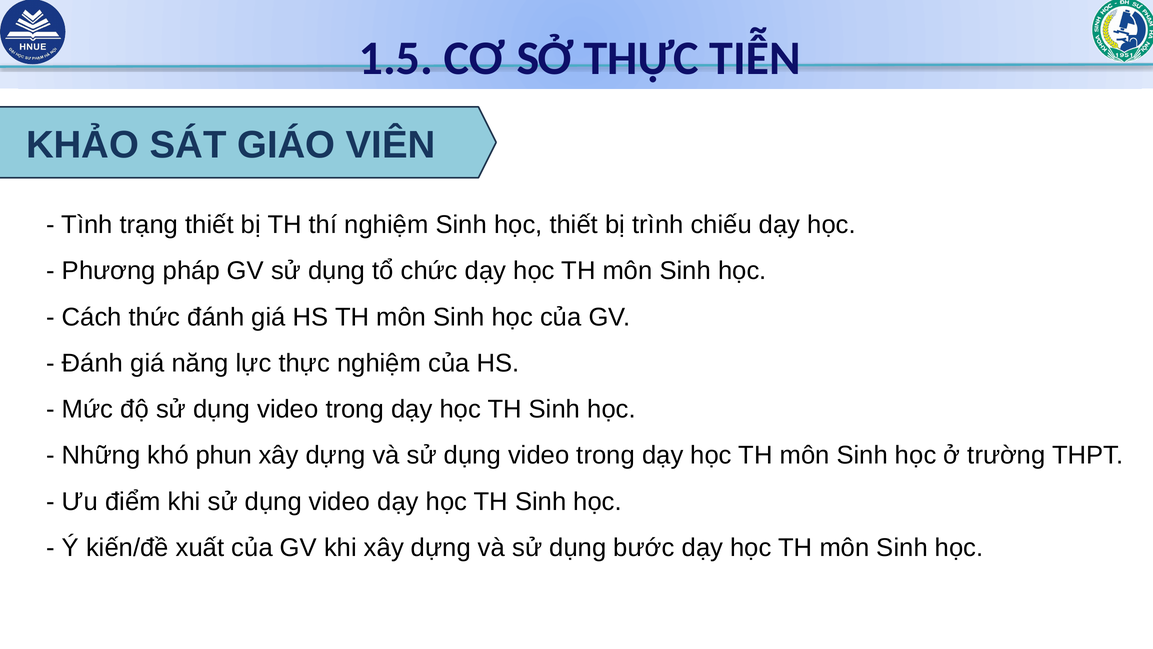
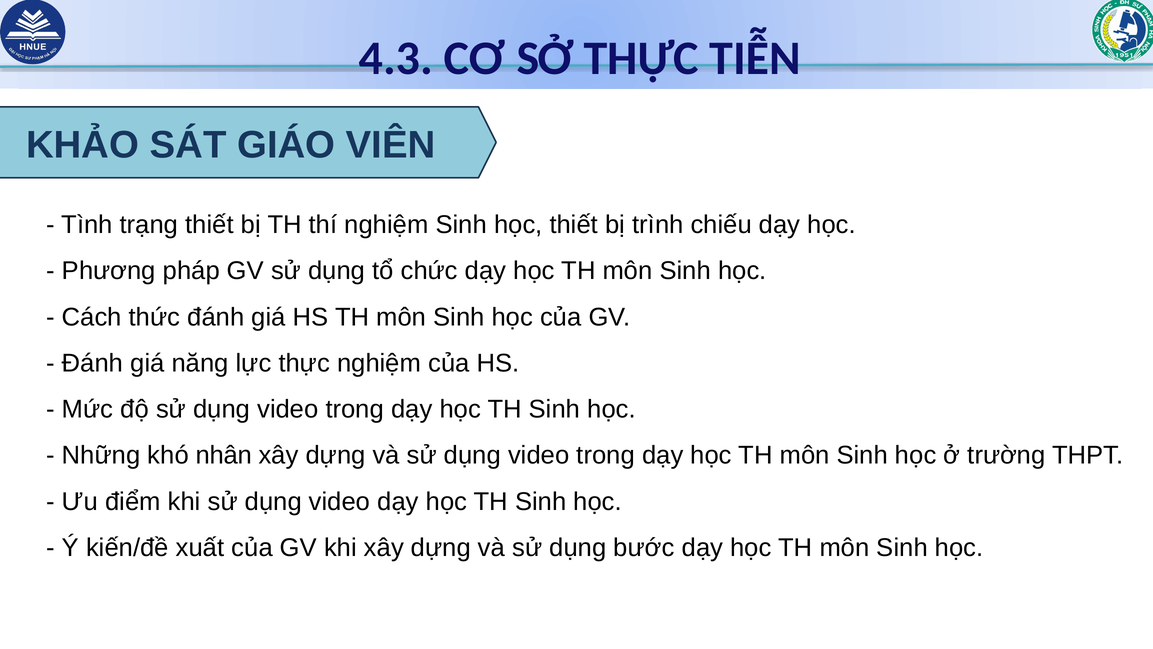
1.5: 1.5 -> 4.3
phun: phun -> nhân
